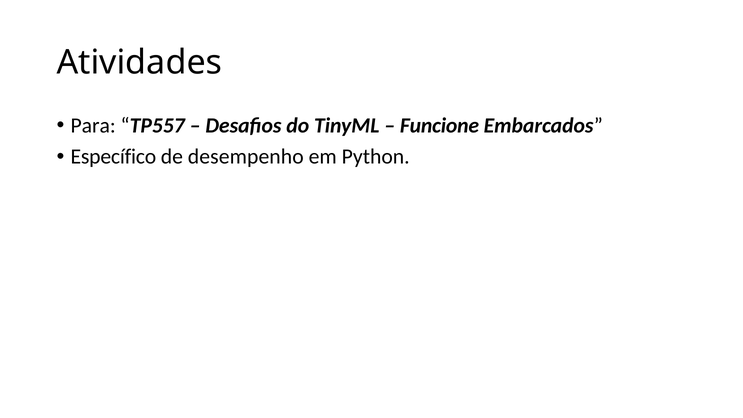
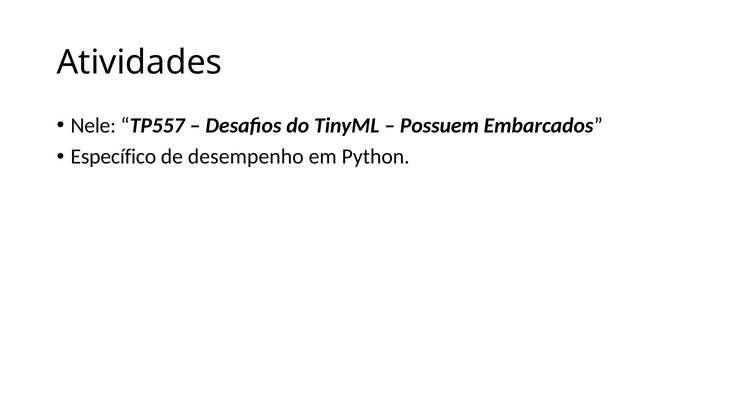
Para: Para -> Nele
Funcione: Funcione -> Possuem
